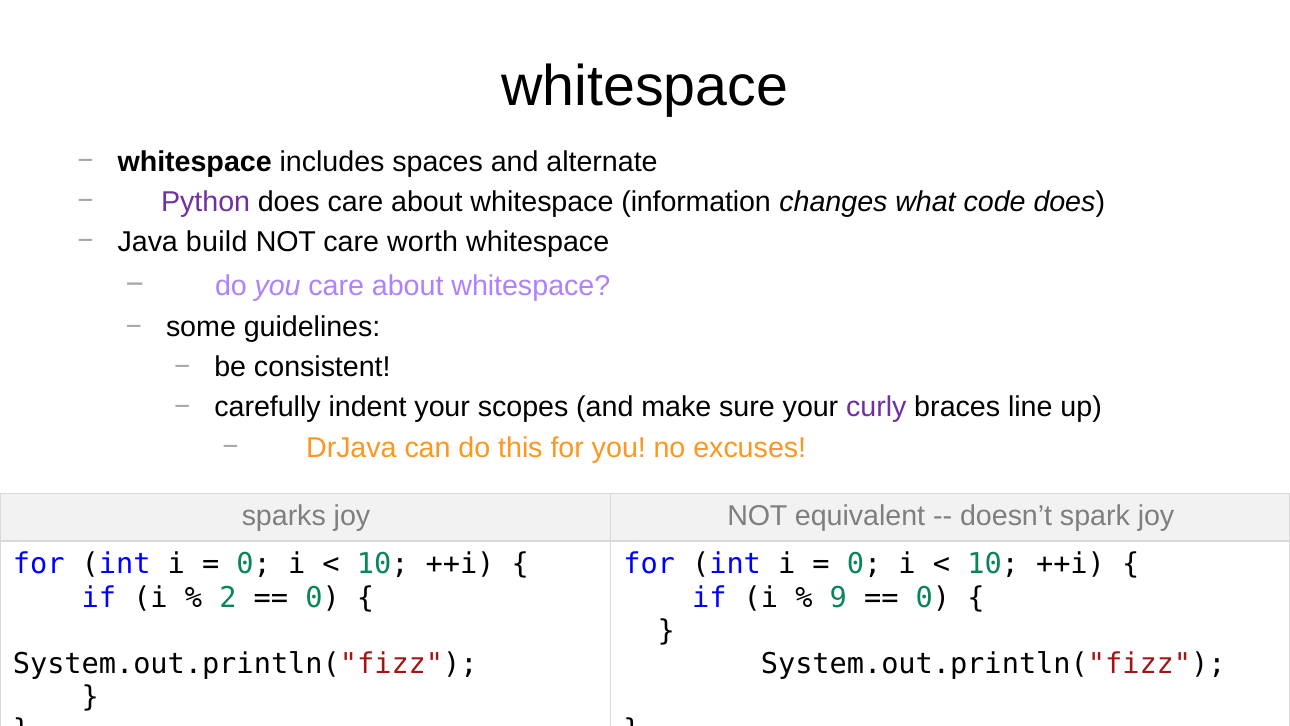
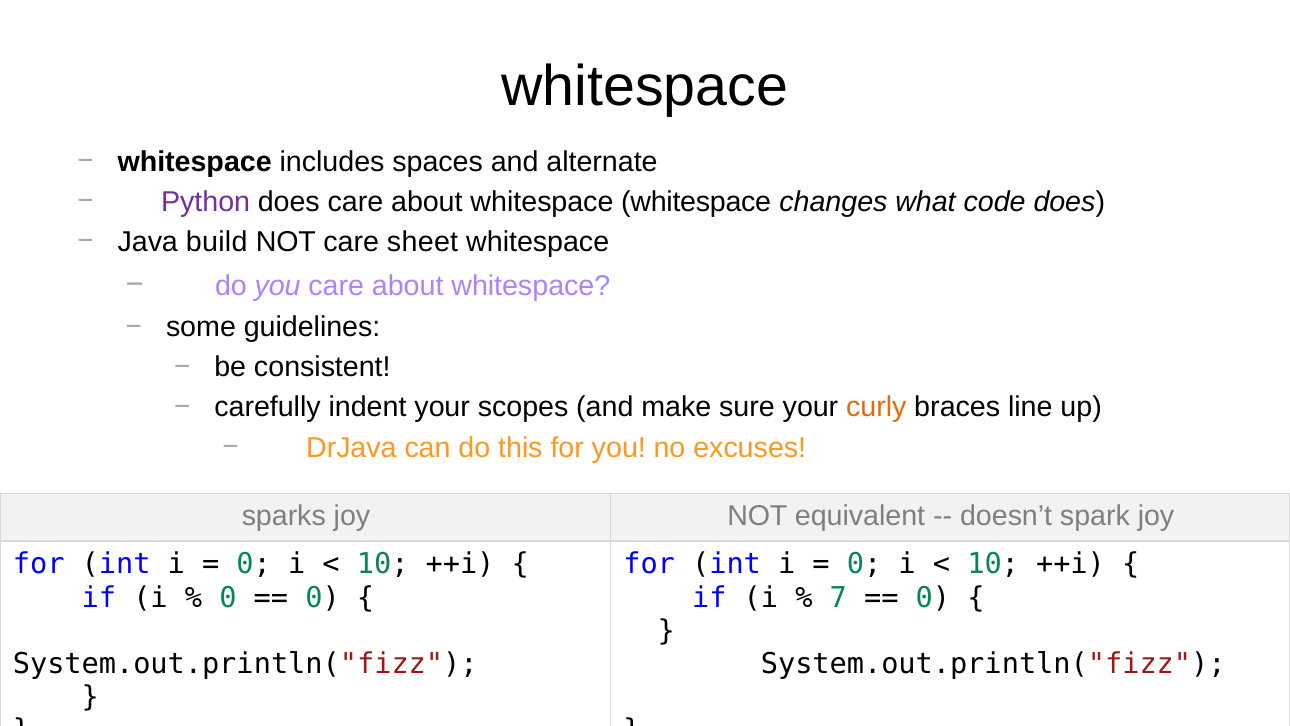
whitespace information: information -> whitespace
worth: worth -> sheet
curly colour: purple -> orange
2 at (228, 597): 2 -> 0
9: 9 -> 7
